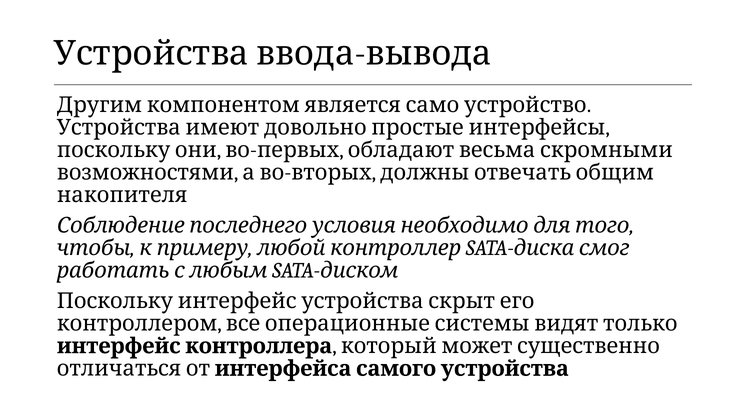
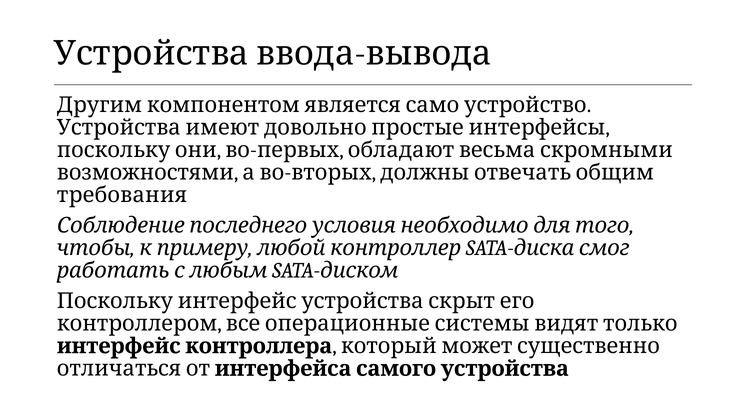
накопителя: накопителя -> требования
